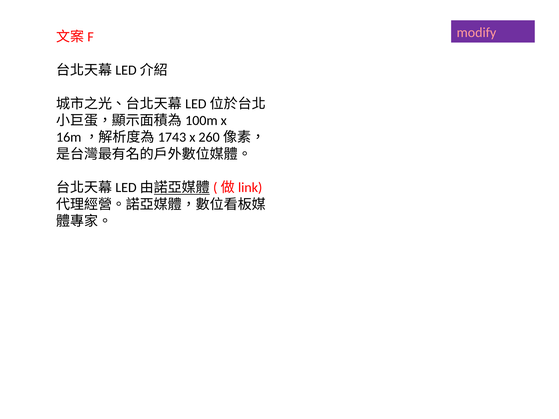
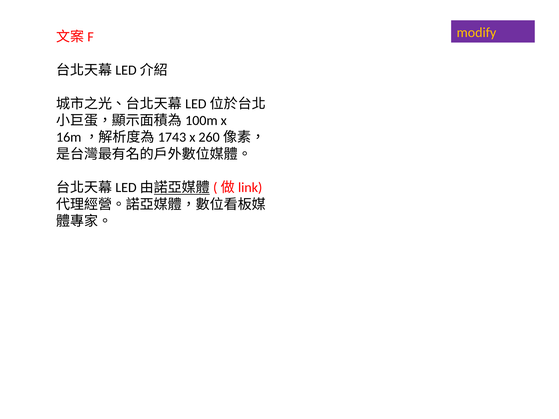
modify colour: pink -> yellow
